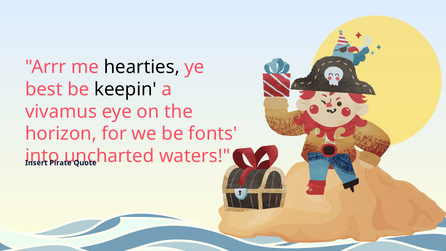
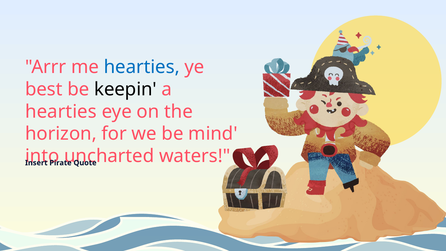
hearties at (142, 67) colour: black -> blue
vivamus at (61, 111): vivamus -> hearties
fonts: fonts -> mind
